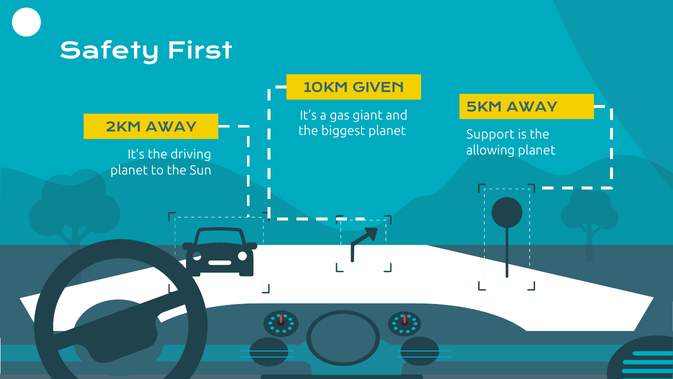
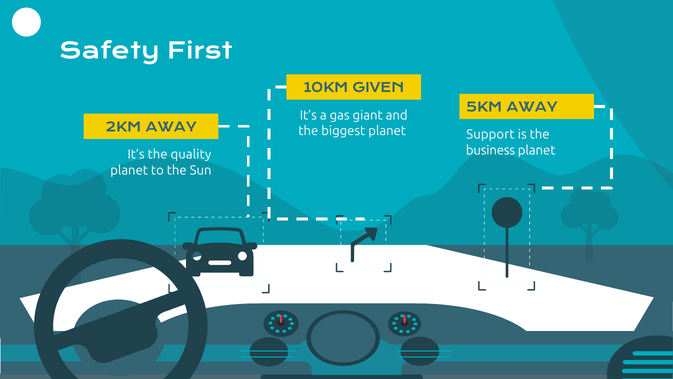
allowing: allowing -> business
driving: driving -> quality
